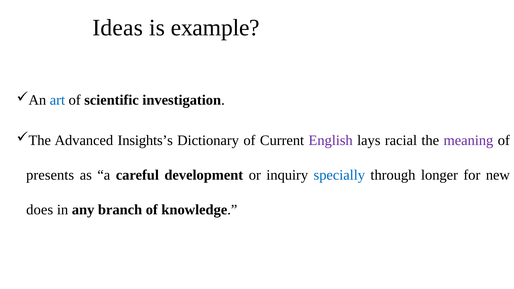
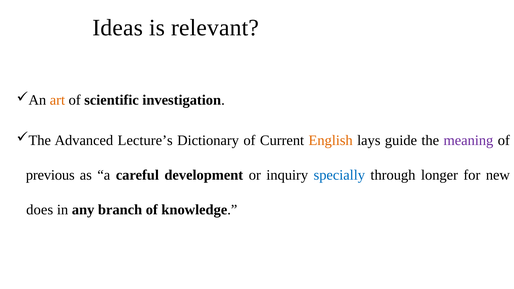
example: example -> relevant
art colour: blue -> orange
Insights’s: Insights’s -> Lecture’s
English colour: purple -> orange
racial: racial -> guide
presents: presents -> previous
